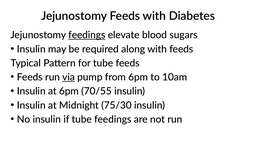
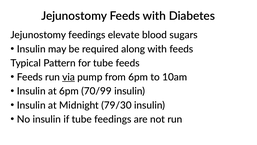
feedings at (87, 35) underline: present -> none
70/55: 70/55 -> 70/99
75/30: 75/30 -> 79/30
